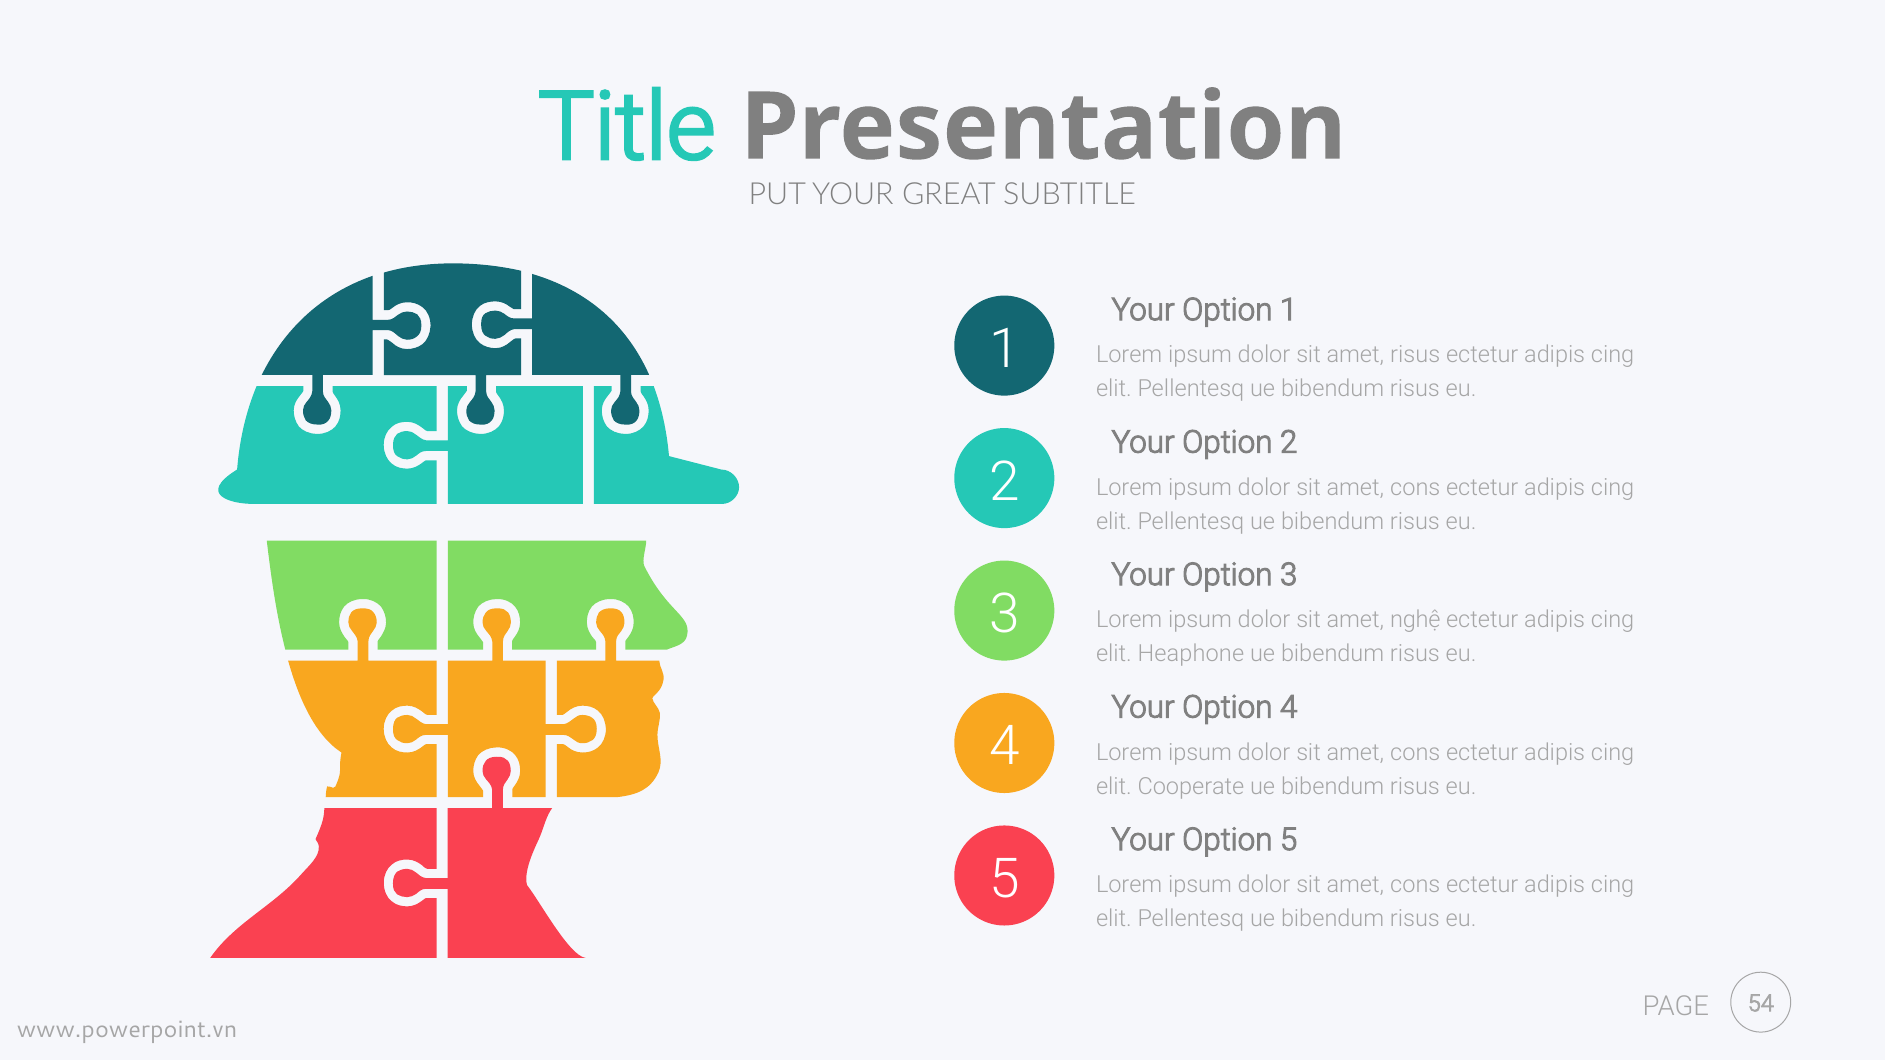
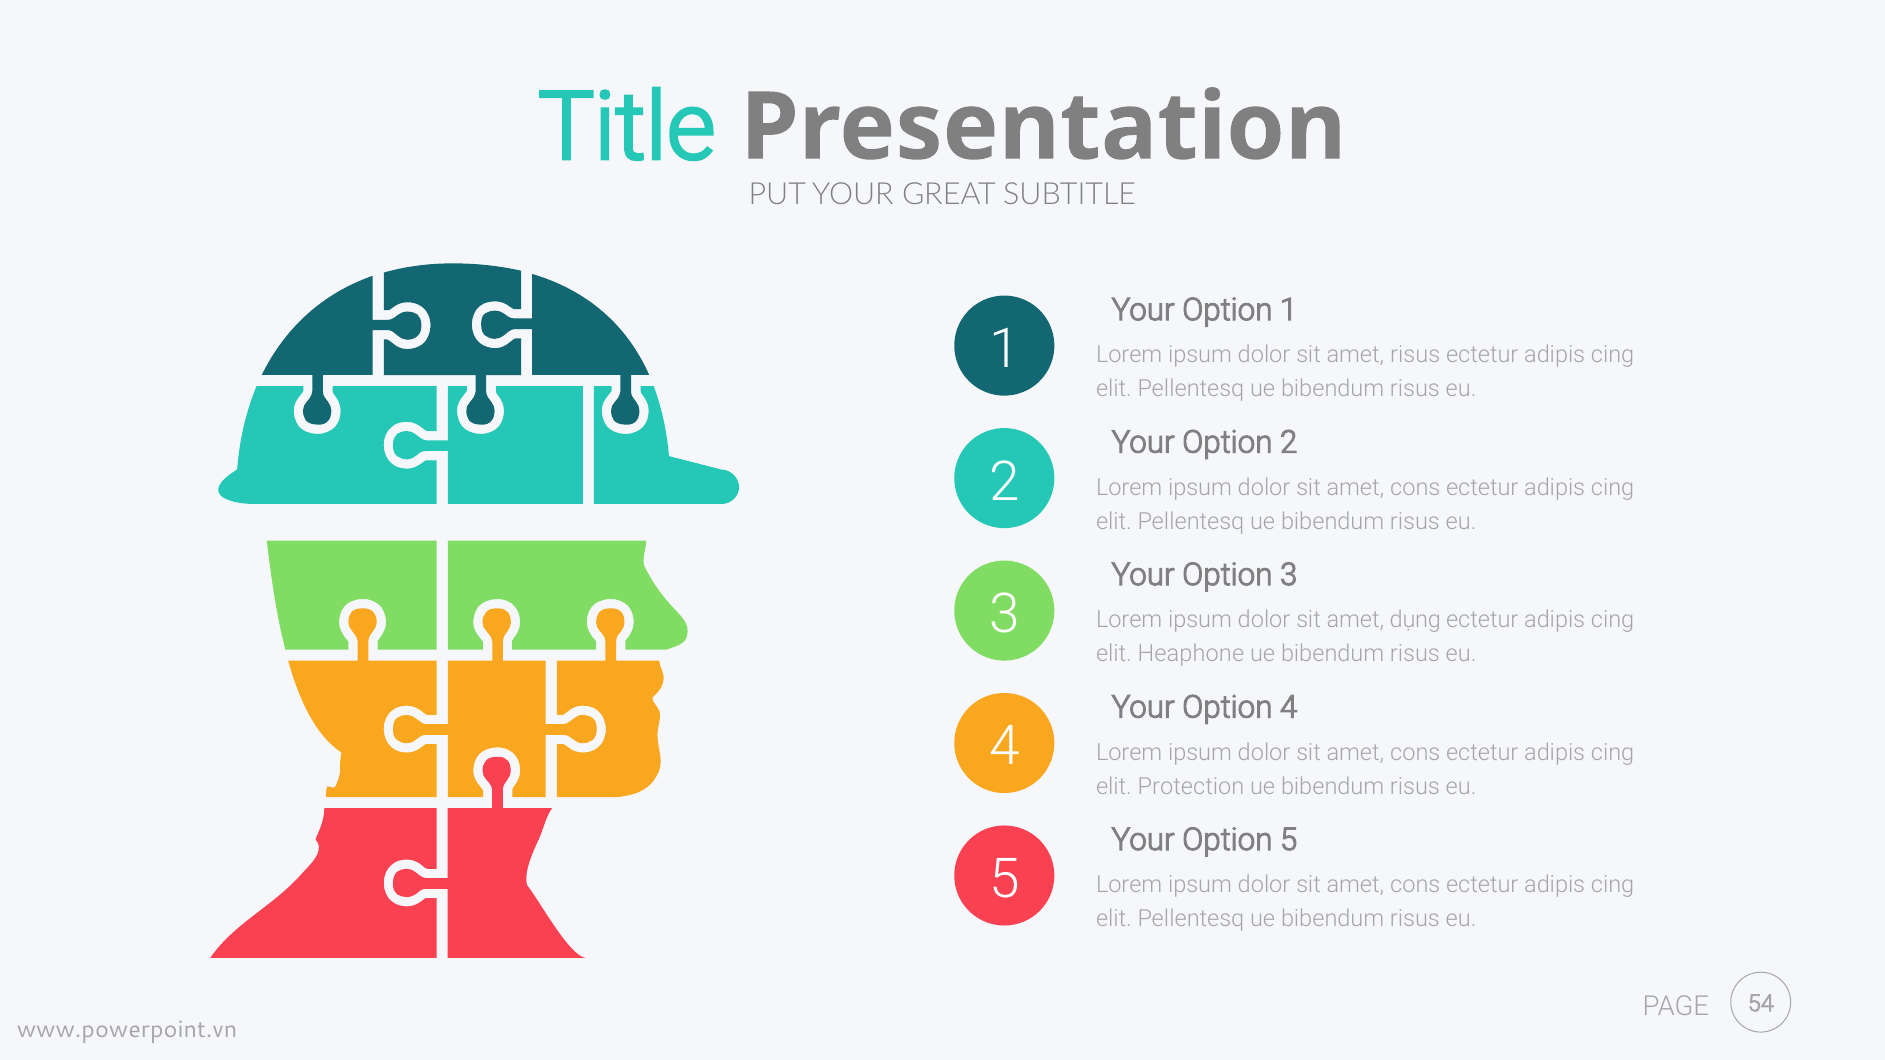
nghệ: nghệ -> dụng
Cooperate: Cooperate -> Protection
